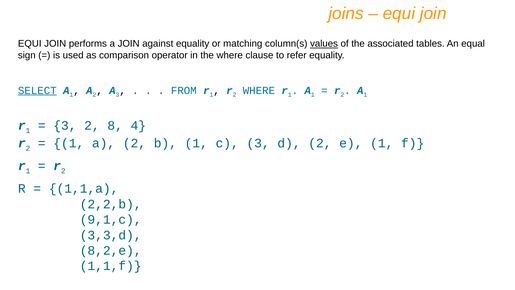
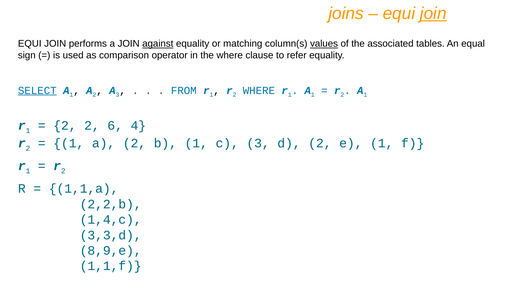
join at (433, 13) underline: none -> present
against underline: none -> present
3 at (65, 126): 3 -> 2
8: 8 -> 6
9,1,c: 9,1,c -> 1,4,c
8,2,e: 8,2,e -> 8,9,e
